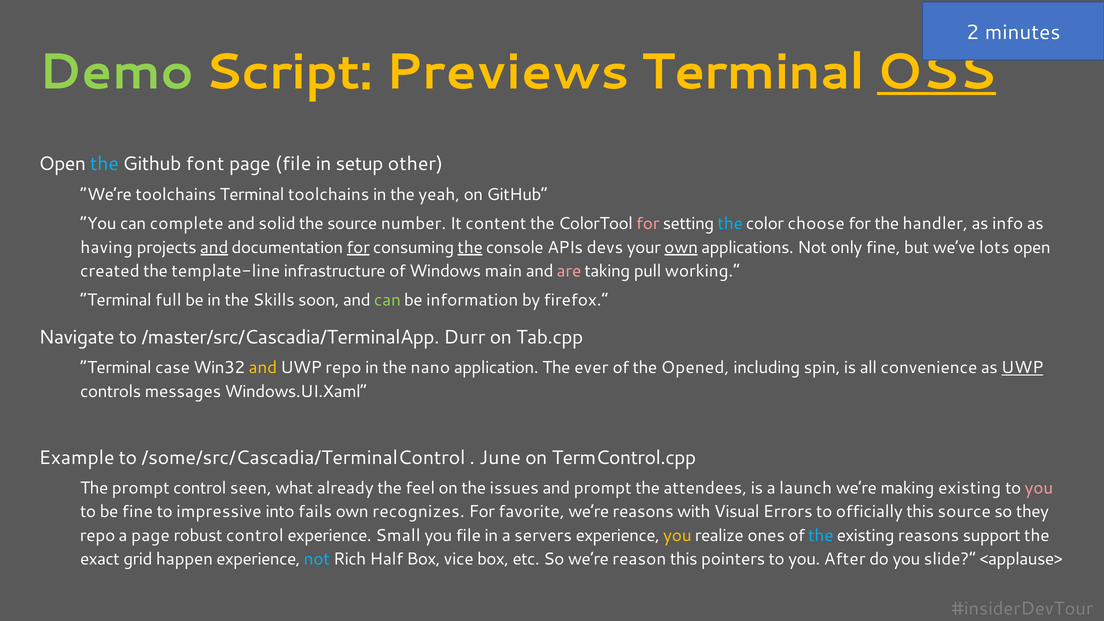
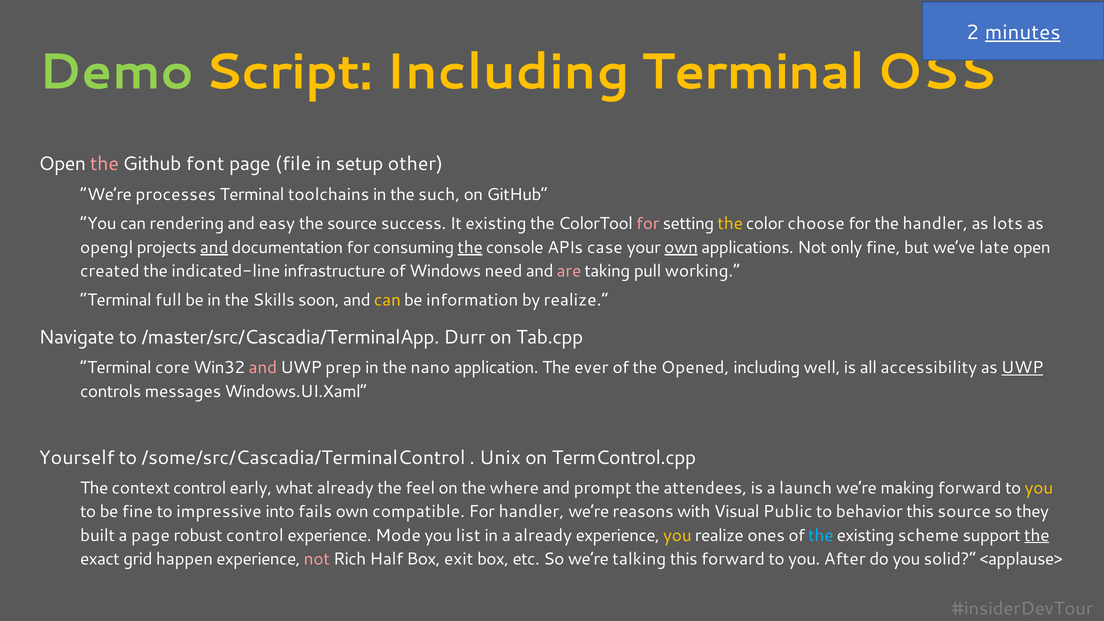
minutes underline: none -> present
Script Previews: Previews -> Including
OSS underline: present -> none
the at (104, 164) colour: light blue -> pink
We’re toolchains: toolchains -> processes
yeah: yeah -> such
complete: complete -> rendering
solid: solid -> easy
number: number -> success
It content: content -> existing
the at (730, 224) colour: light blue -> yellow
info: info -> lots
having: having -> opengl
for at (358, 247) underline: present -> none
devs: devs -> case
lots: lots -> late
template-line: template-line -> indicated-line
main: main -> need
can at (387, 300) colour: light green -> yellow
by firefox: firefox -> realize
case: case -> core
and at (263, 368) colour: yellow -> pink
UWP repo: repo -> prep
spin: spin -> well
convenience: convenience -> accessibility
Example: Example -> Yourself
June: June -> Unix
The prompt: prompt -> context
seen: seen -> early
issues: issues -> where
making existing: existing -> forward
you at (1039, 488) colour: pink -> yellow
recognizes: recognizes -> compatible
For favorite: favorite -> handler
Errors: Errors -> Public
officially: officially -> behavior
repo at (98, 535): repo -> built
Small: Small -> Mode
you file: file -> list
a servers: servers -> already
existing reasons: reasons -> scheme
the at (1037, 535) underline: none -> present
not at (317, 559) colour: light blue -> pink
vice: vice -> exit
reason: reason -> talking
this pointers: pointers -> forward
slide: slide -> solid
